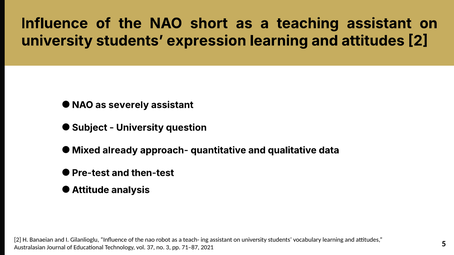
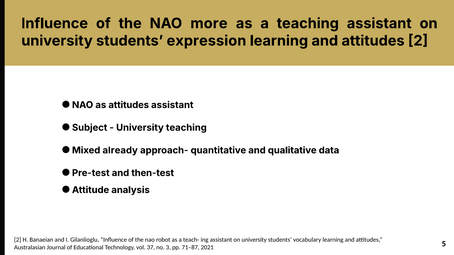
short: short -> more
as severely: severely -> attitudes
University question: question -> teaching
